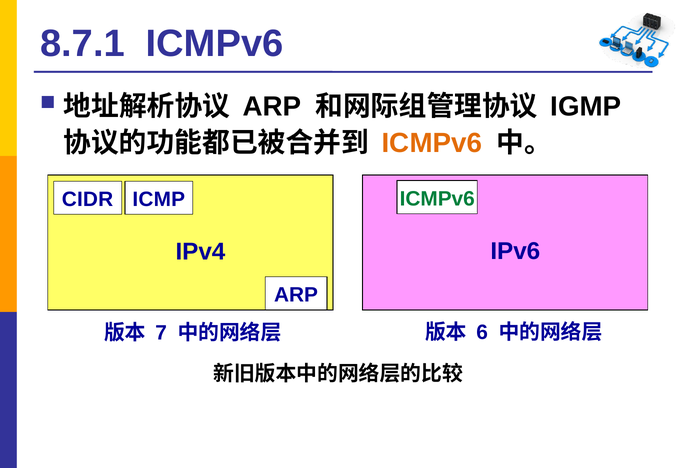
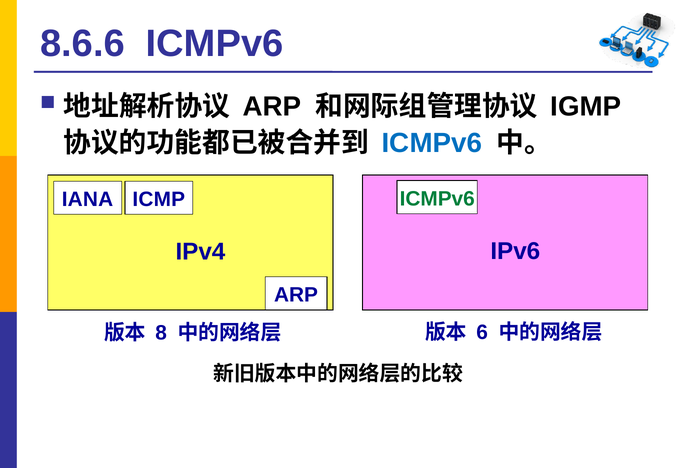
8.7.1: 8.7.1 -> 8.6.6
ICMPv6 at (432, 143) colour: orange -> blue
CIDR: CIDR -> IANA
7: 7 -> 8
